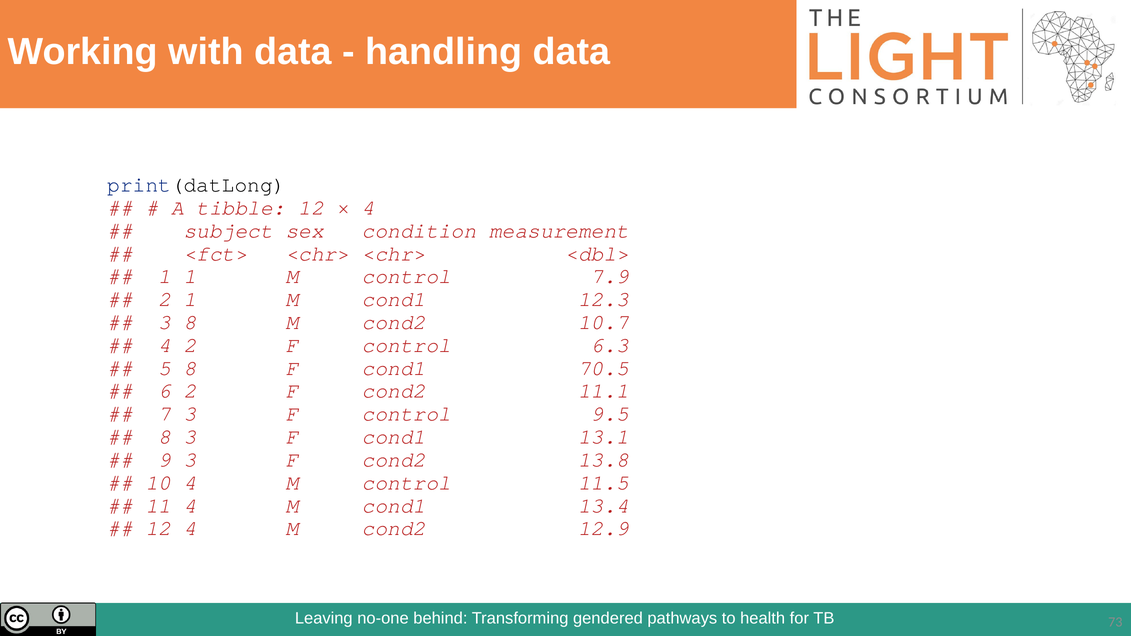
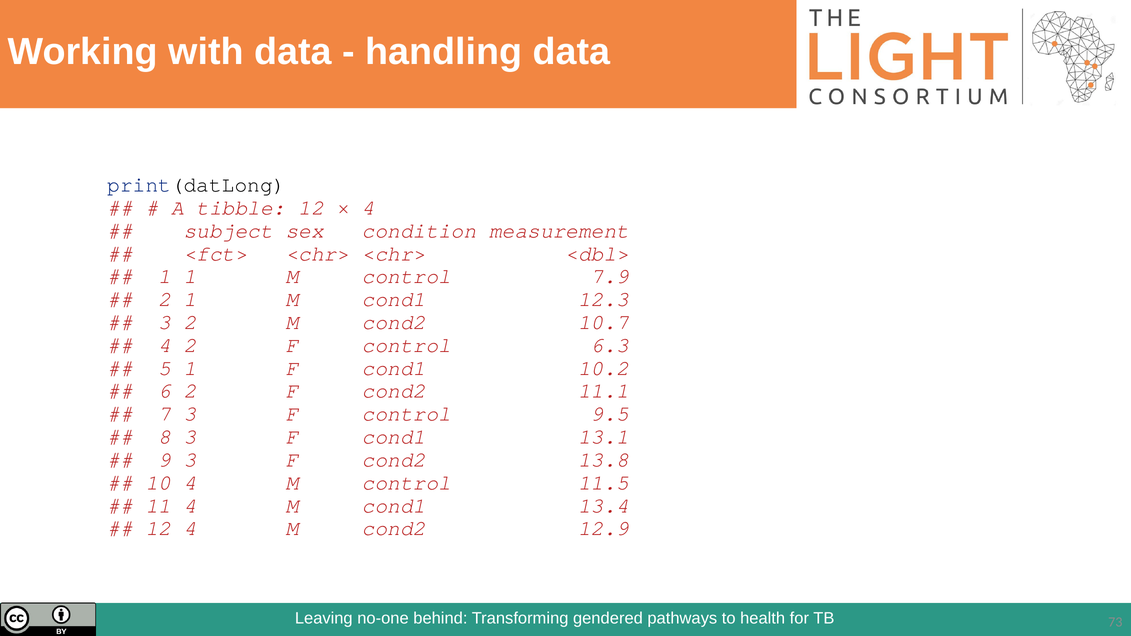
3 8: 8 -> 2
5 8: 8 -> 1
70.5: 70.5 -> 10.2
